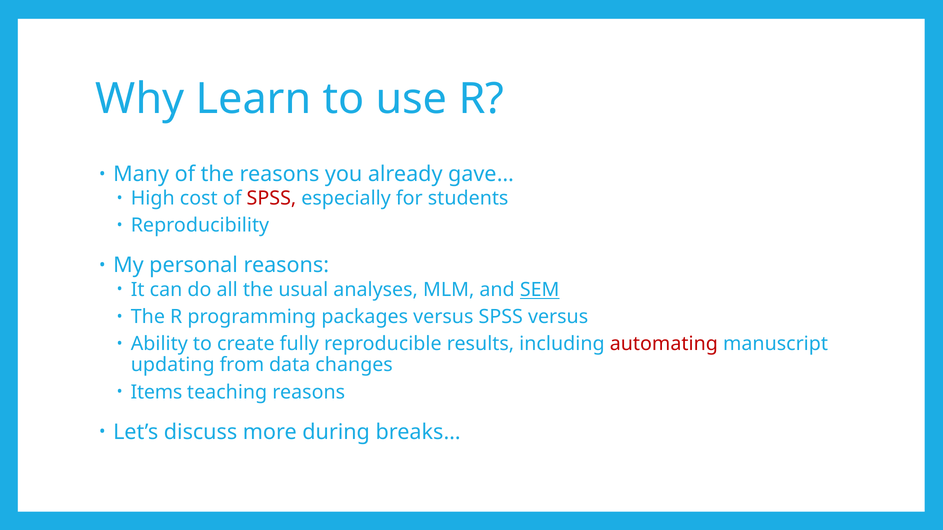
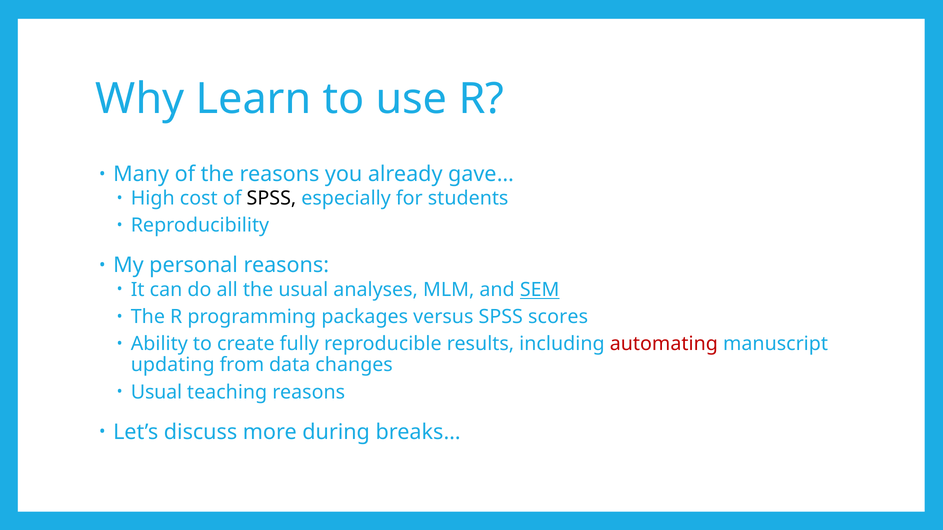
SPSS at (271, 198) colour: red -> black
SPSS versus: versus -> scores
Items at (156, 392): Items -> Usual
